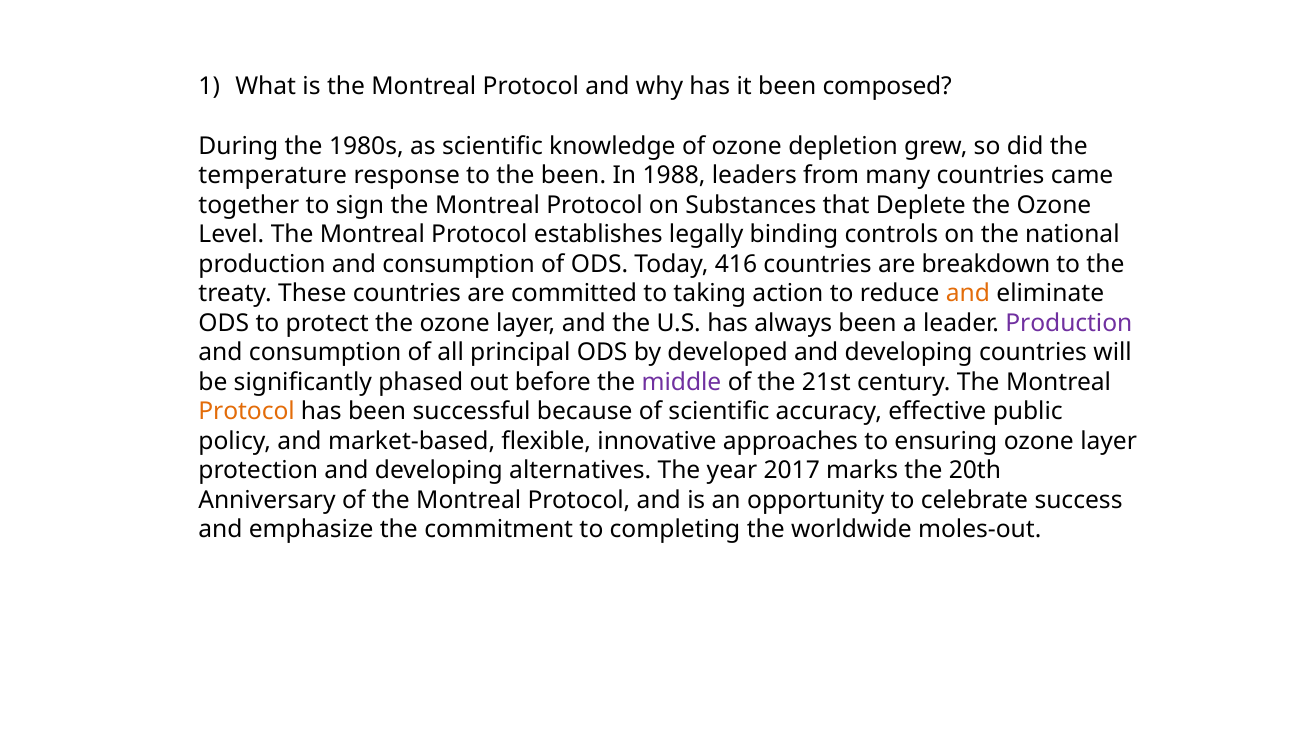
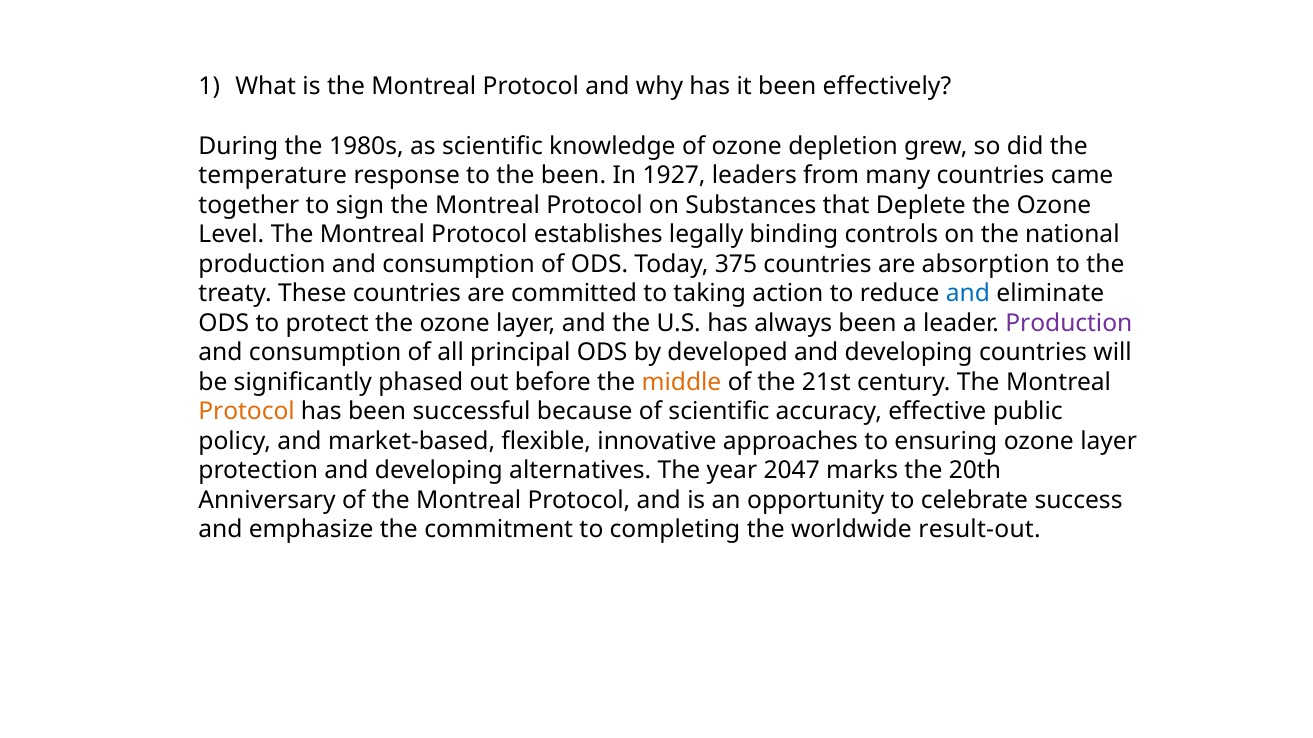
composed: composed -> effectively
1988: 1988 -> 1927
416: 416 -> 375
breakdown: breakdown -> absorption
and at (968, 294) colour: orange -> blue
middle colour: purple -> orange
2017: 2017 -> 2047
moles-out: moles-out -> result-out
